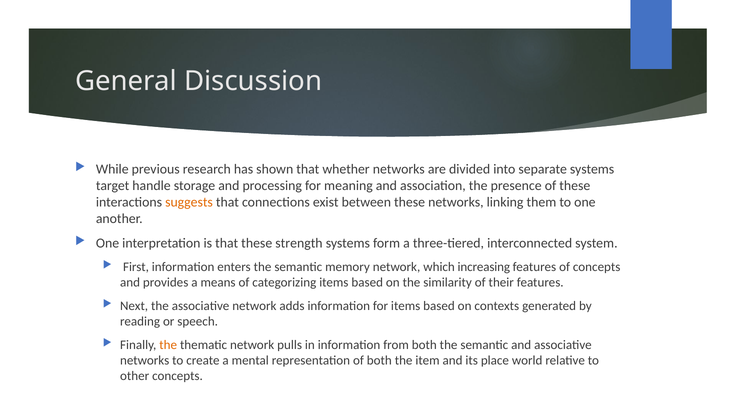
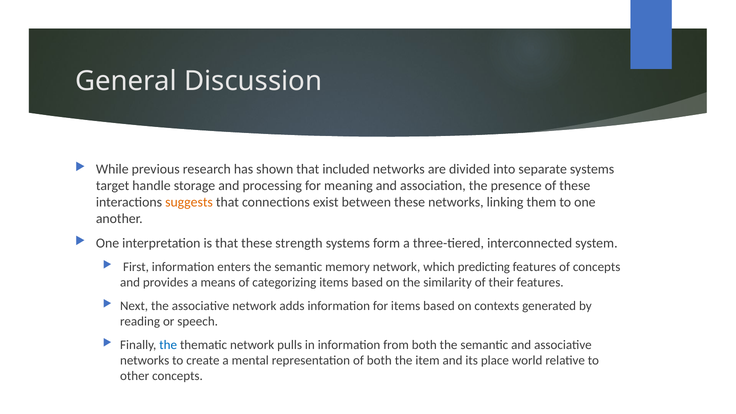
whether: whether -> included
increasing: increasing -> predicting
the at (168, 345) colour: orange -> blue
